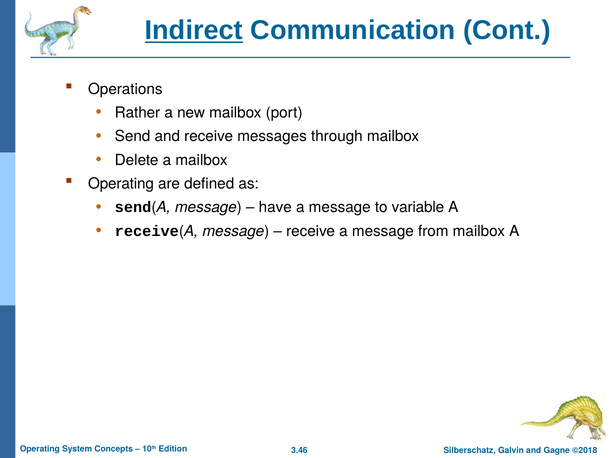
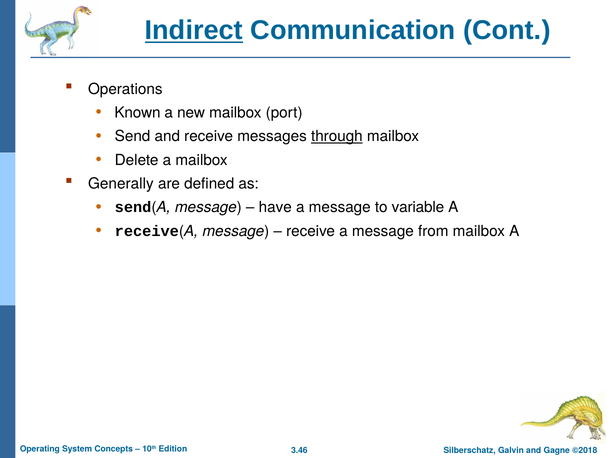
Rather: Rather -> Known
through underline: none -> present
Operating at (121, 184): Operating -> Generally
